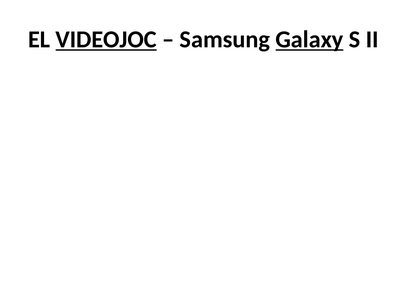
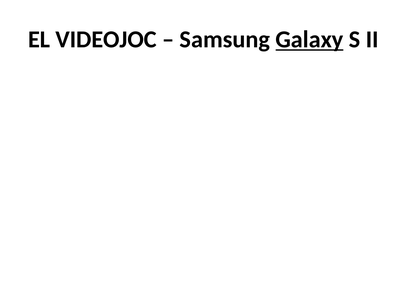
VIDEOJOC underline: present -> none
